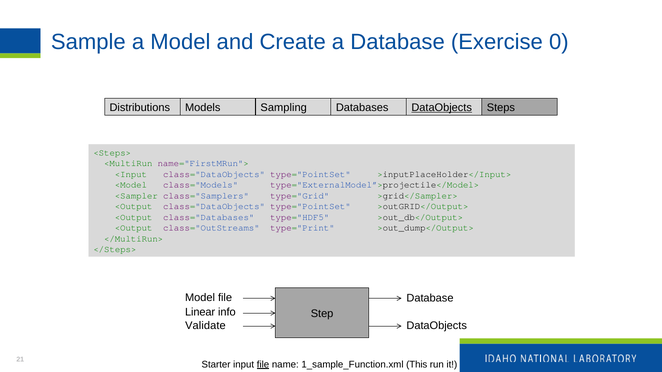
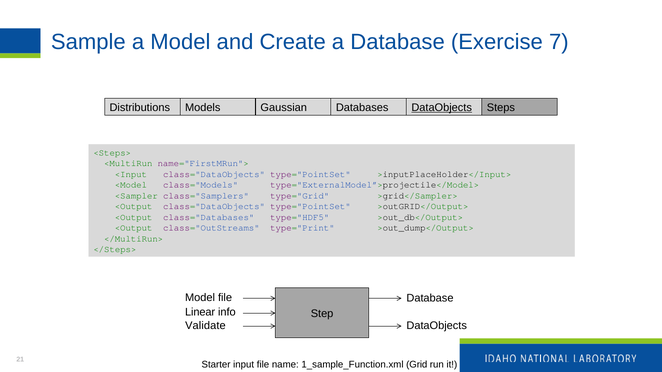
0: 0 -> 7
Sampling: Sampling -> Gaussian
file at (263, 365) underline: present -> none
This: This -> Grid
